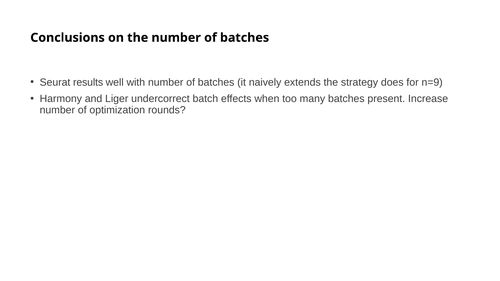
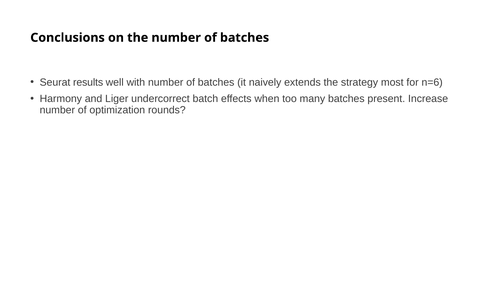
does: does -> most
n=9: n=9 -> n=6
